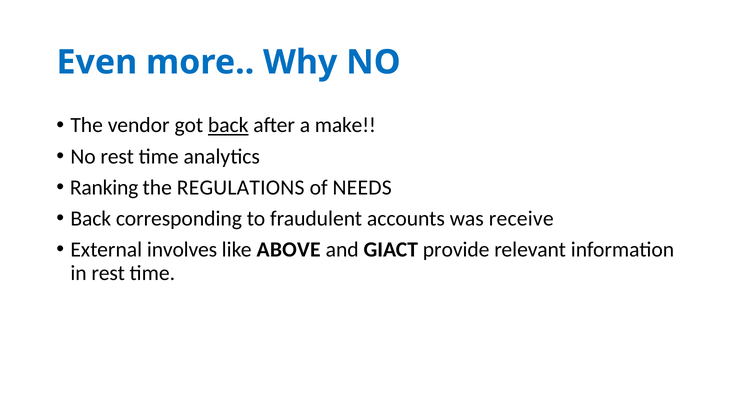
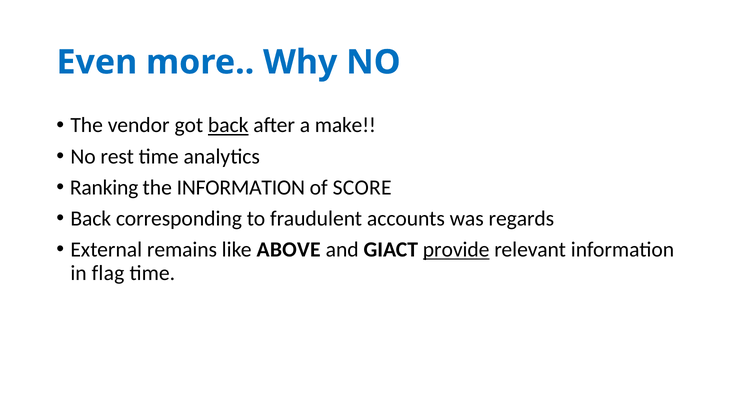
the REGULATIONS: REGULATIONS -> INFORMATION
NEEDS: NEEDS -> SCORE
receive: receive -> regards
involves: involves -> remains
provide underline: none -> present
in rest: rest -> flag
